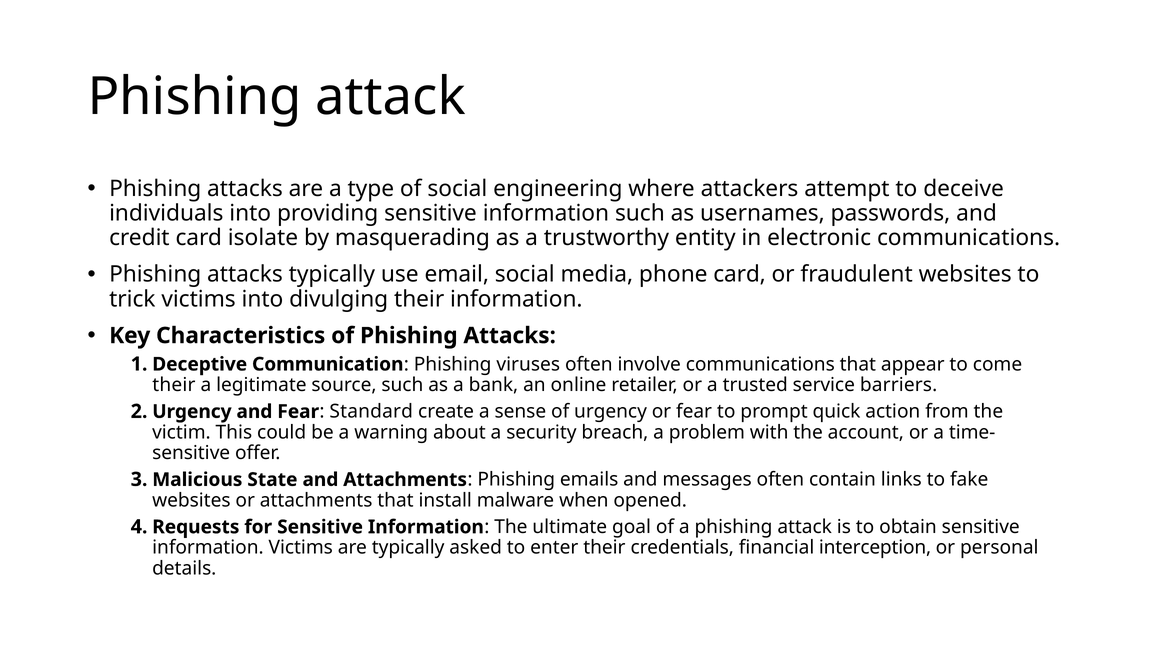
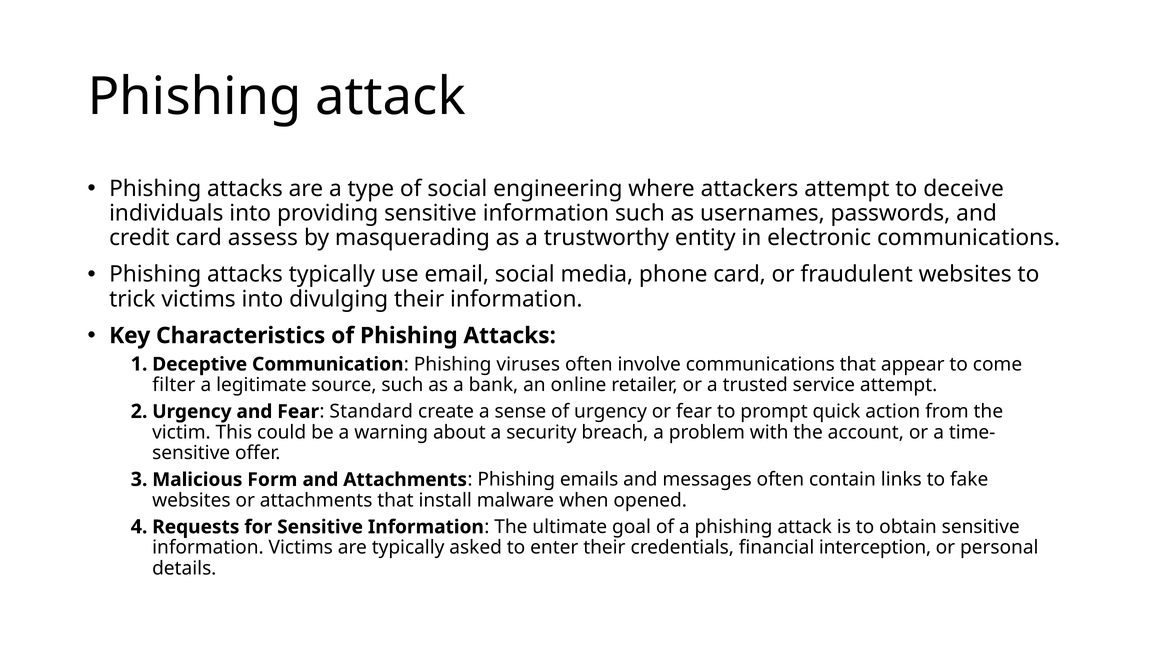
isolate: isolate -> assess
their at (174, 385): their -> filter
service barriers: barriers -> attempt
State: State -> Form
